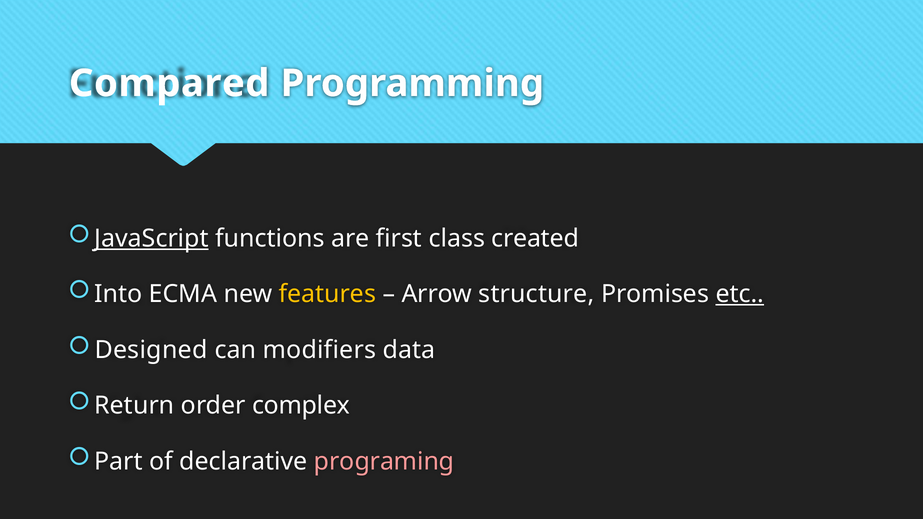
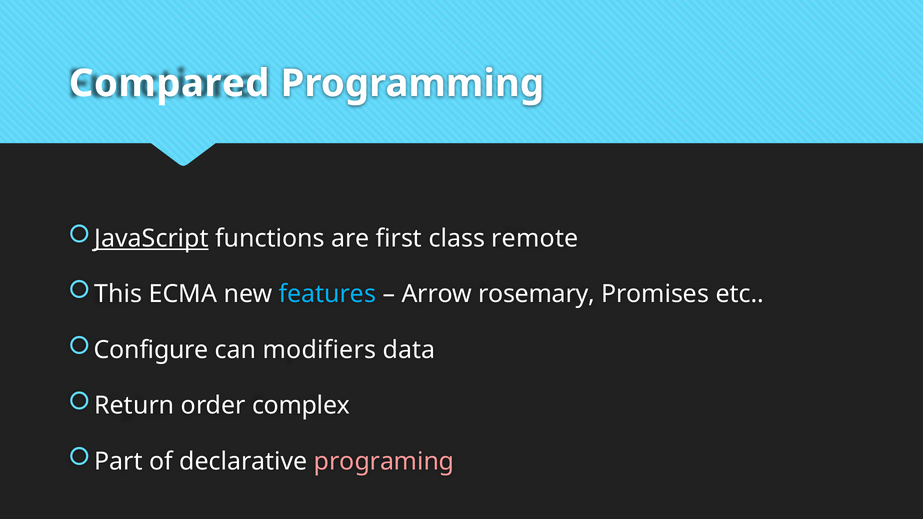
created: created -> remote
Into: Into -> This
features colour: yellow -> light blue
structure: structure -> rosemary
etc underline: present -> none
Designed: Designed -> Configure
